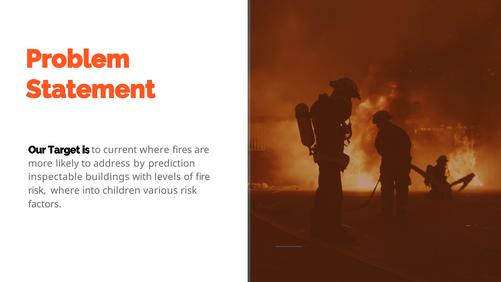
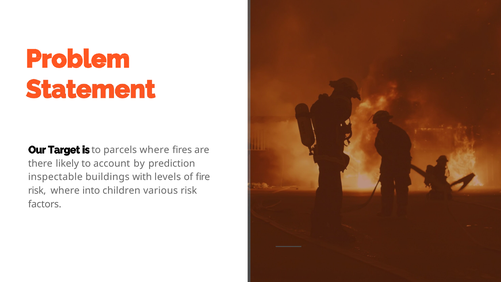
current: current -> parcels
more: more -> there
address: address -> account
